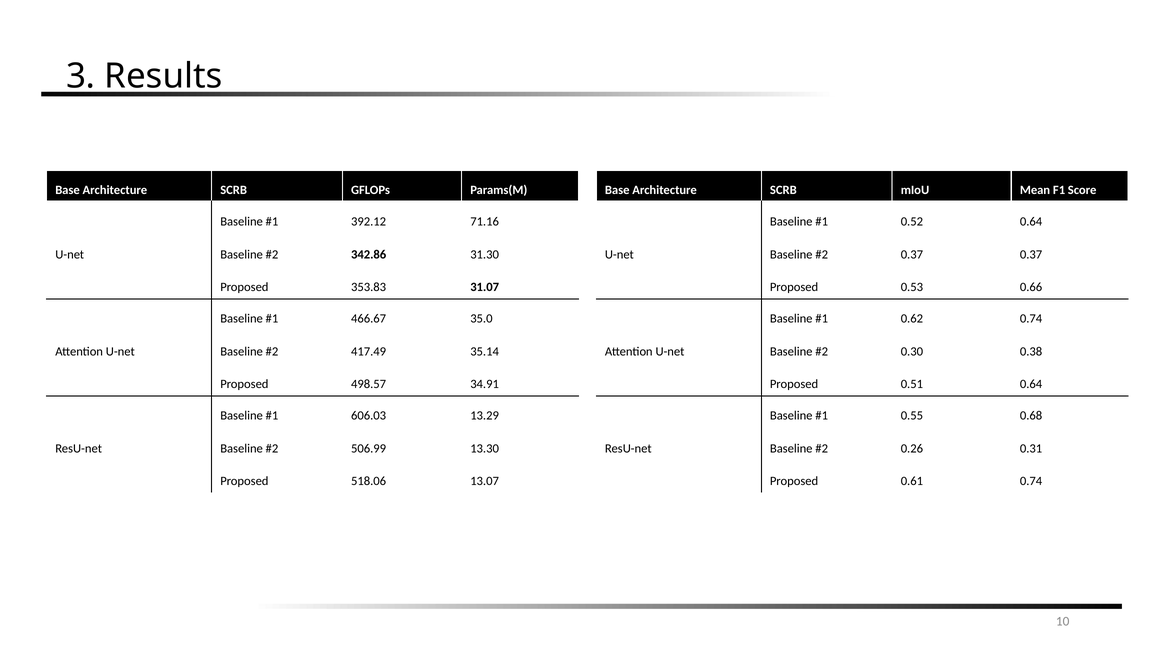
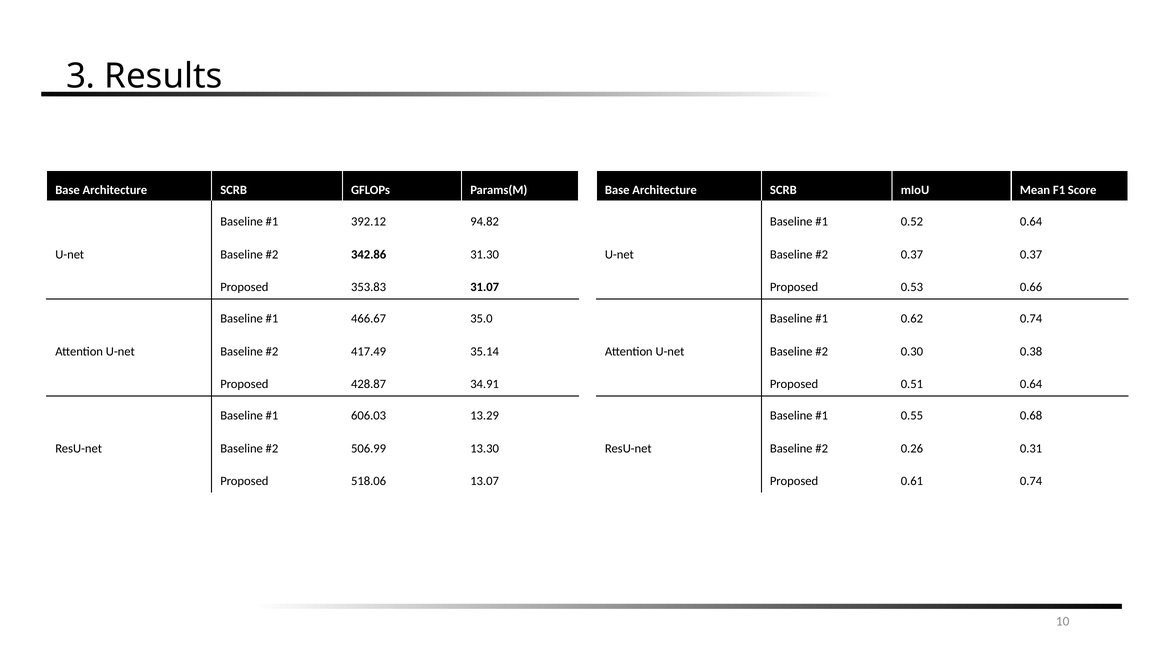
71.16: 71.16 -> 94.82
498.57: 498.57 -> 428.87
